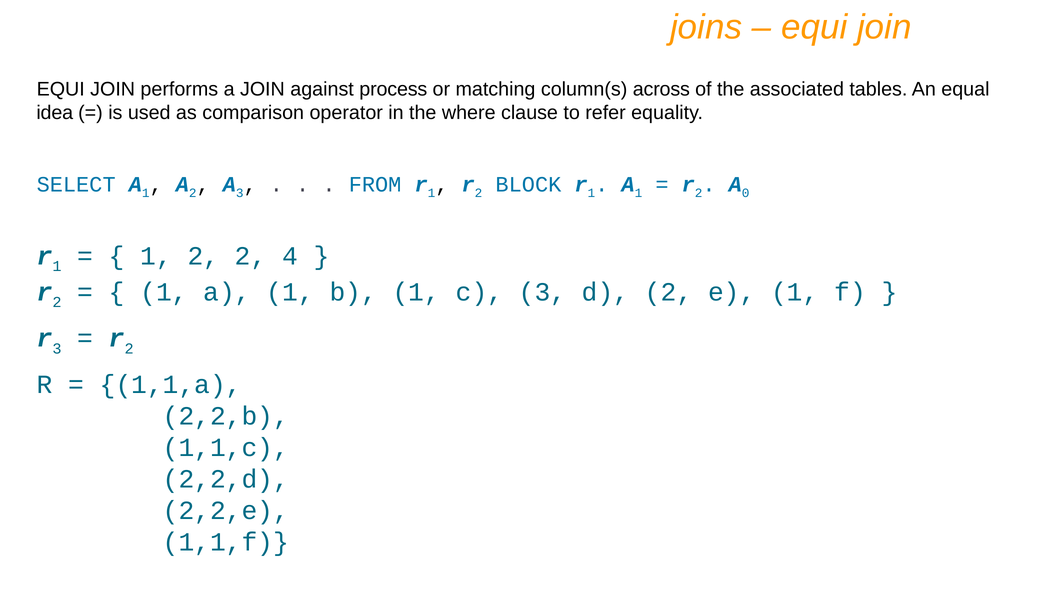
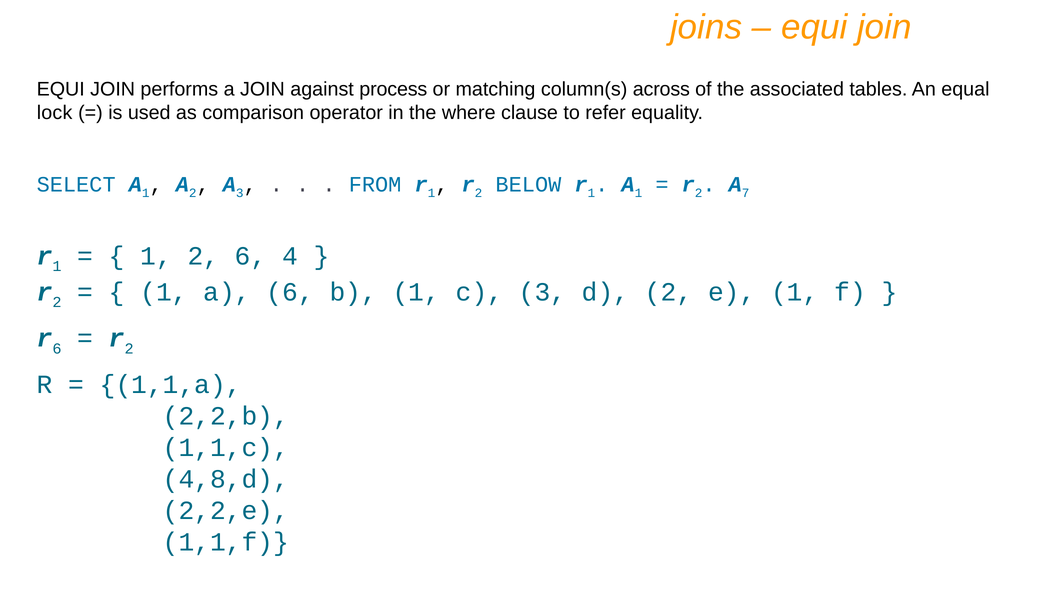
idea: idea -> lock
BLOCK: BLOCK -> BELOW
0: 0 -> 7
2 2: 2 -> 6
1 a 1: 1 -> 6
r 3: 3 -> 6
2,2,d: 2,2,d -> 4,8,d
